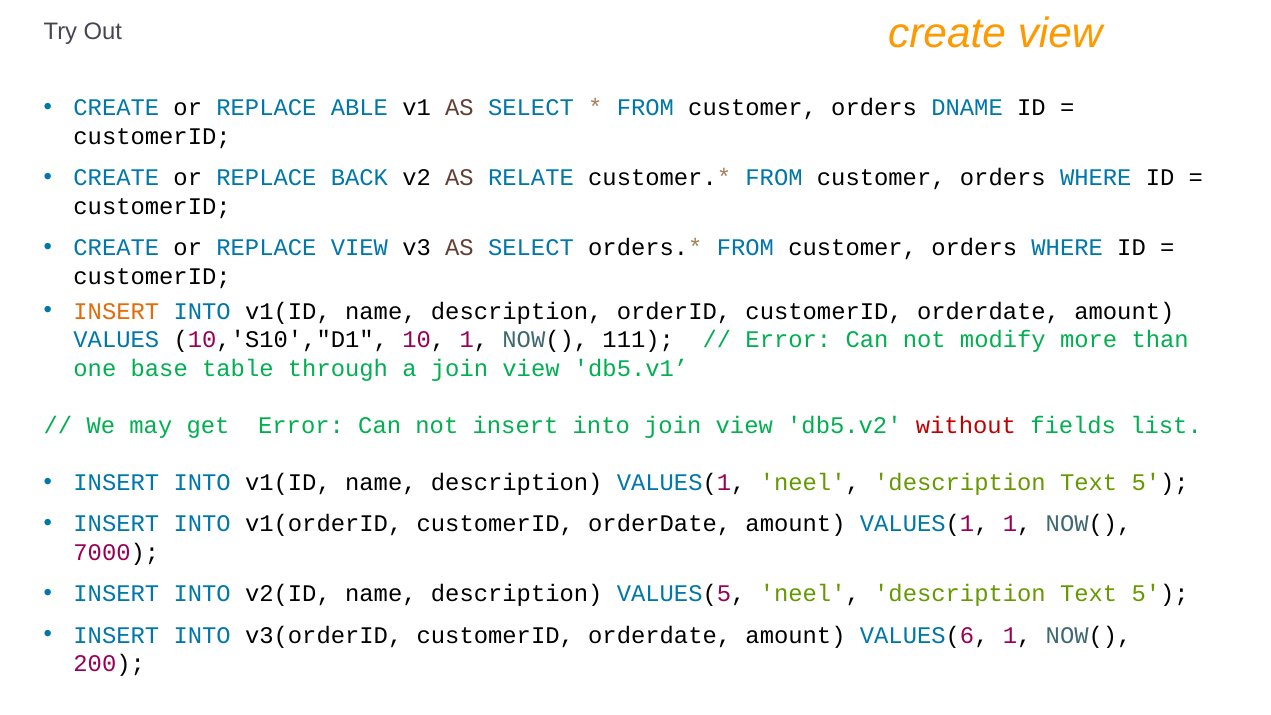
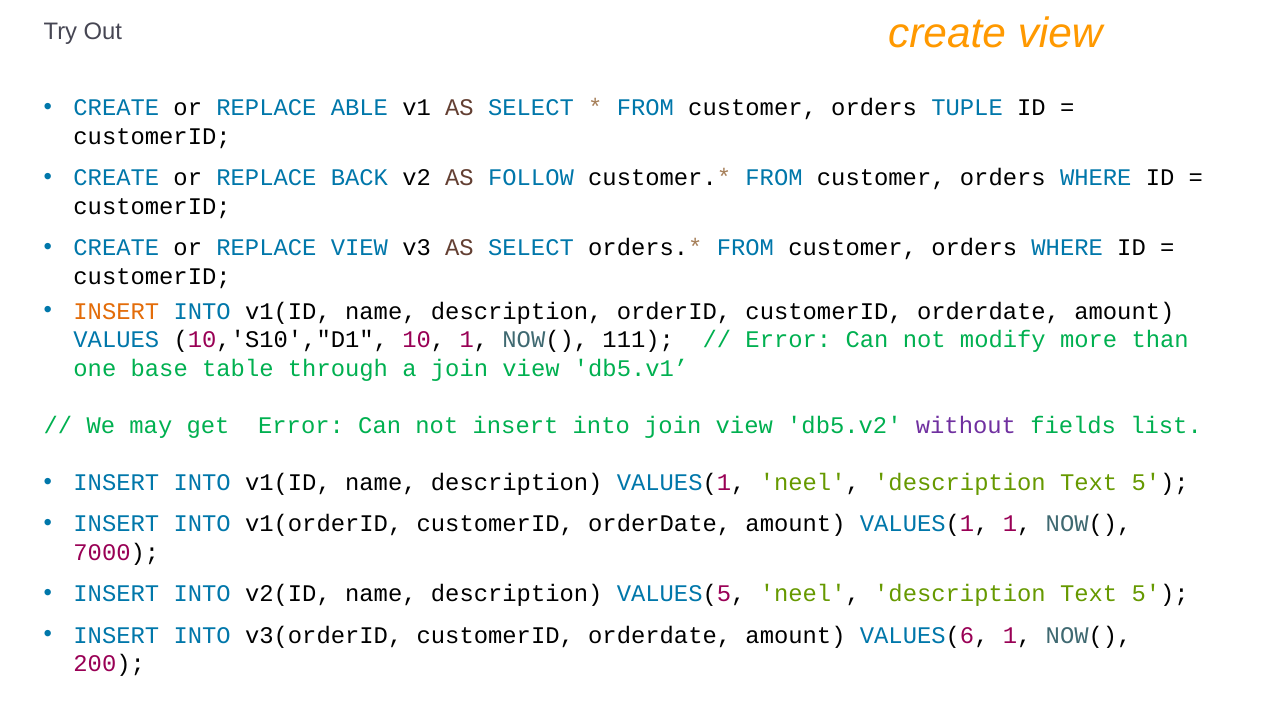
DNAME: DNAME -> TUPLE
RELATE: RELATE -> FOLLOW
without colour: red -> purple
